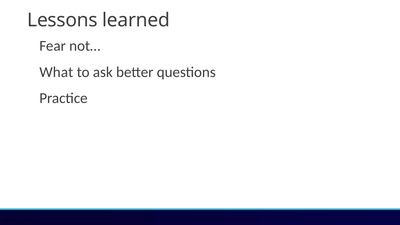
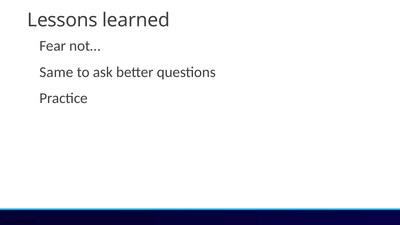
What: What -> Same
